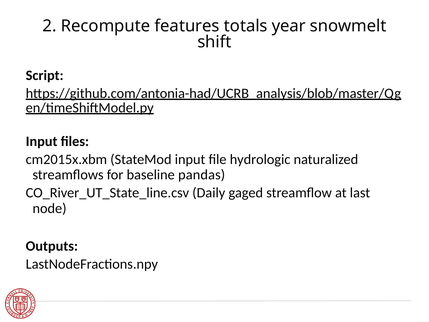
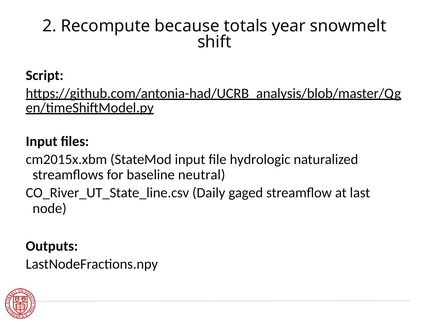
features: features -> because
pandas: pandas -> neutral
